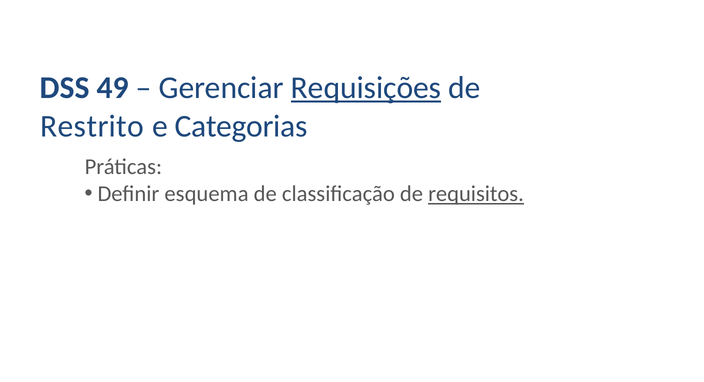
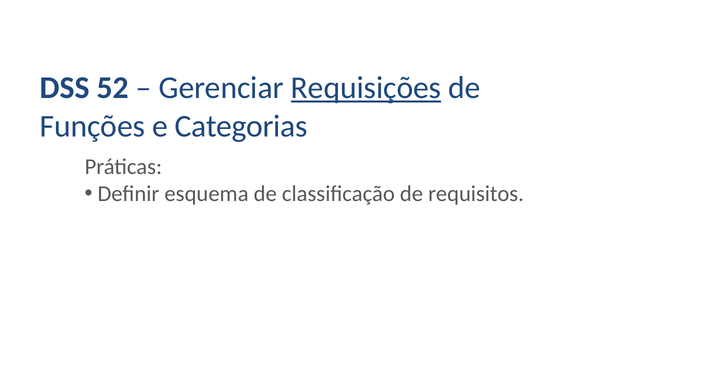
49: 49 -> 52
Restrito: Restrito -> Funções
requisitos underline: present -> none
